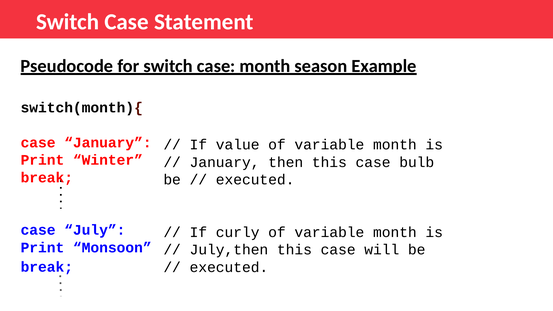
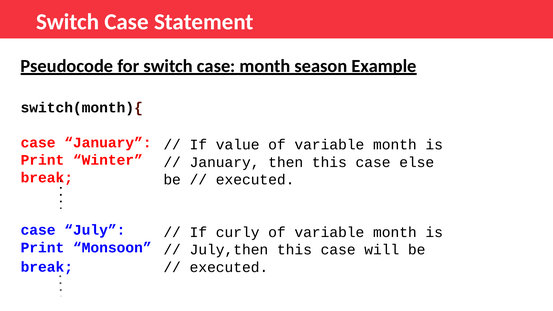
bulb: bulb -> else
